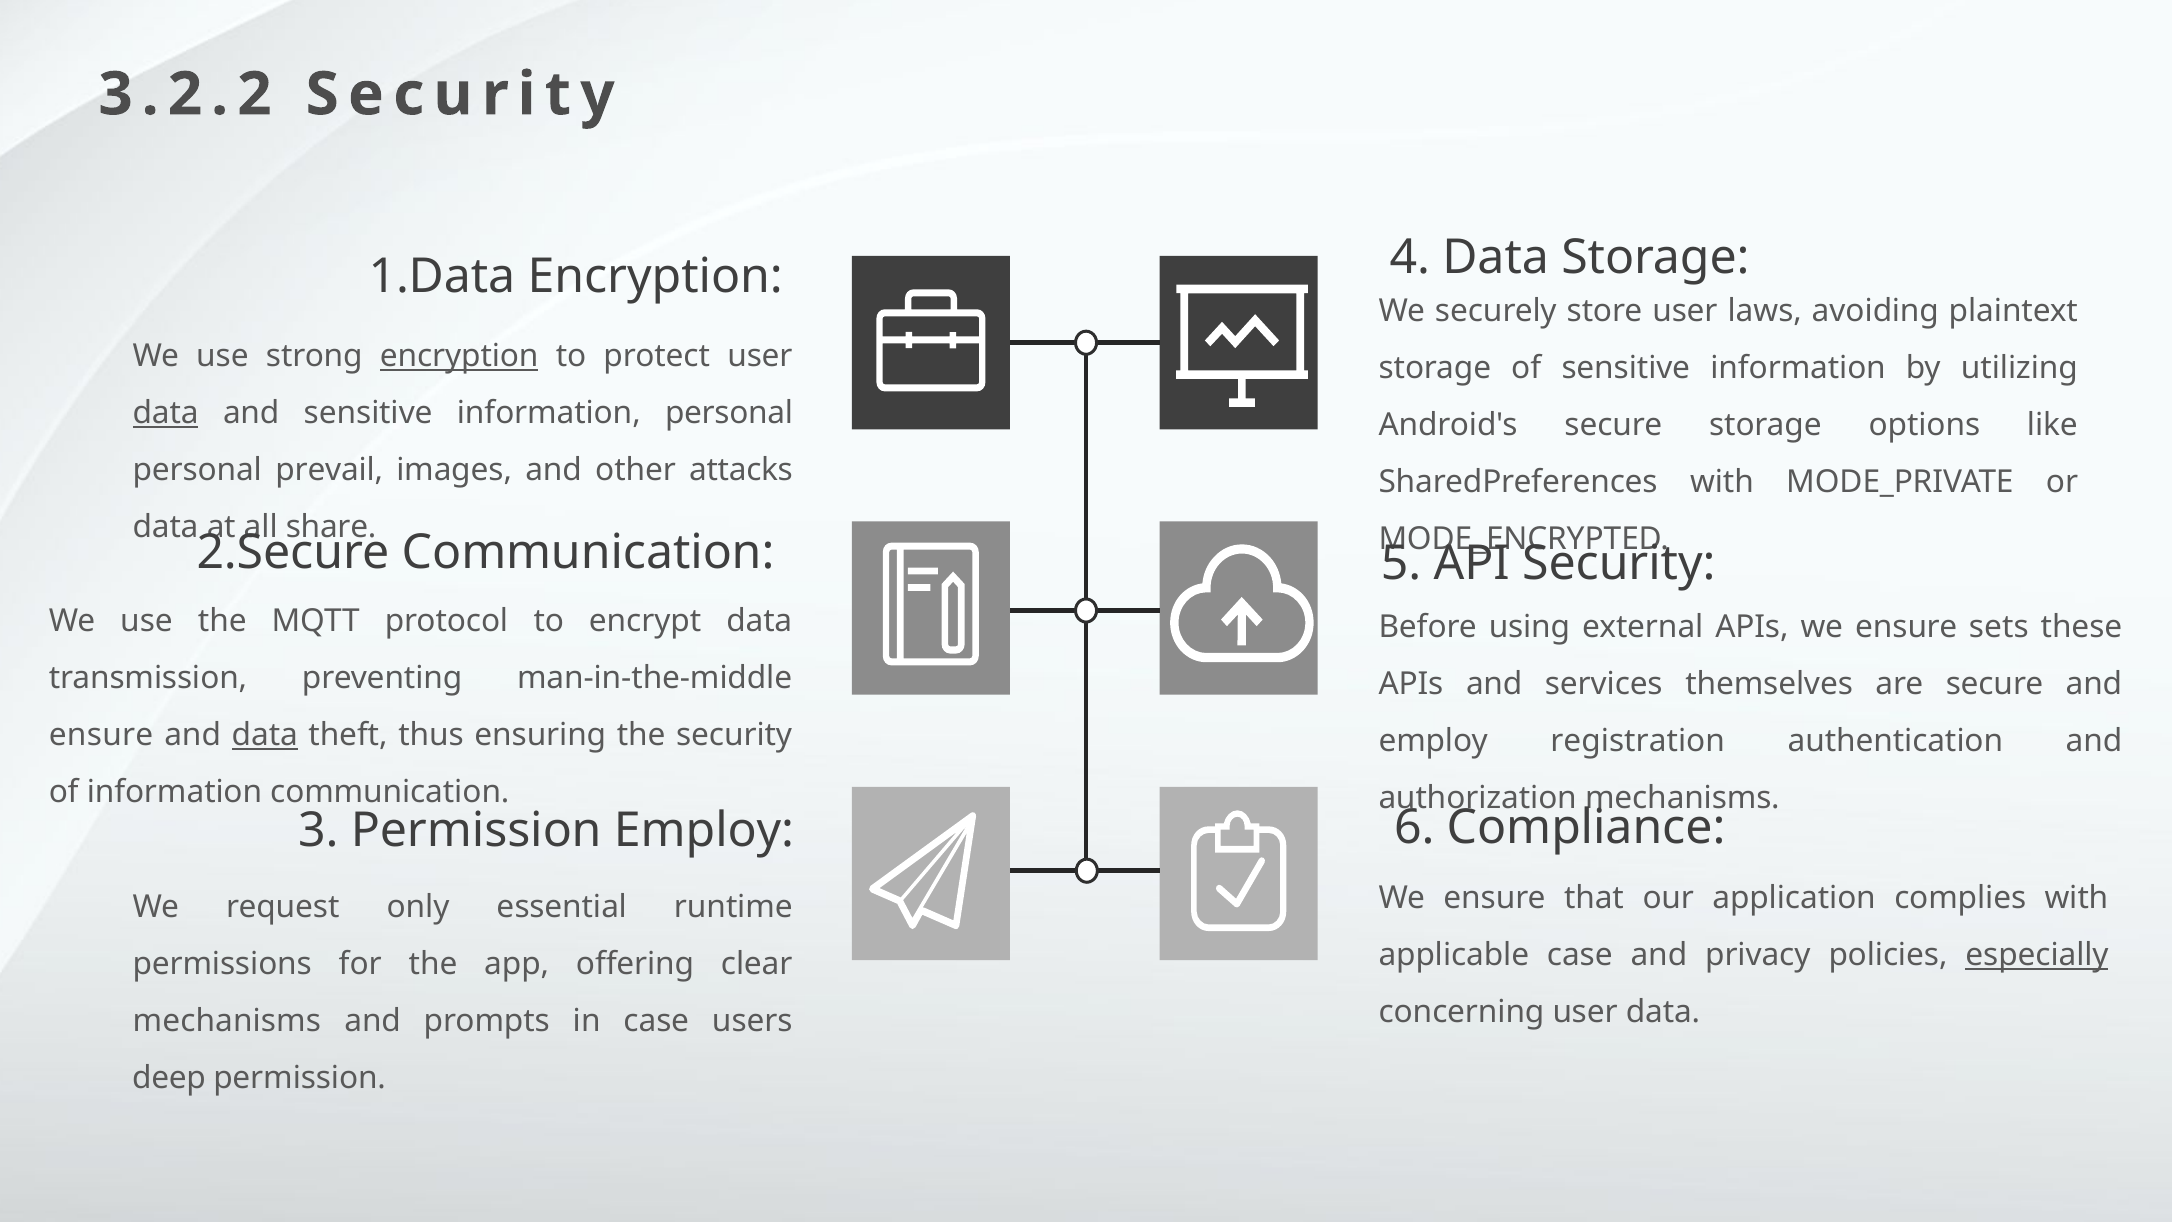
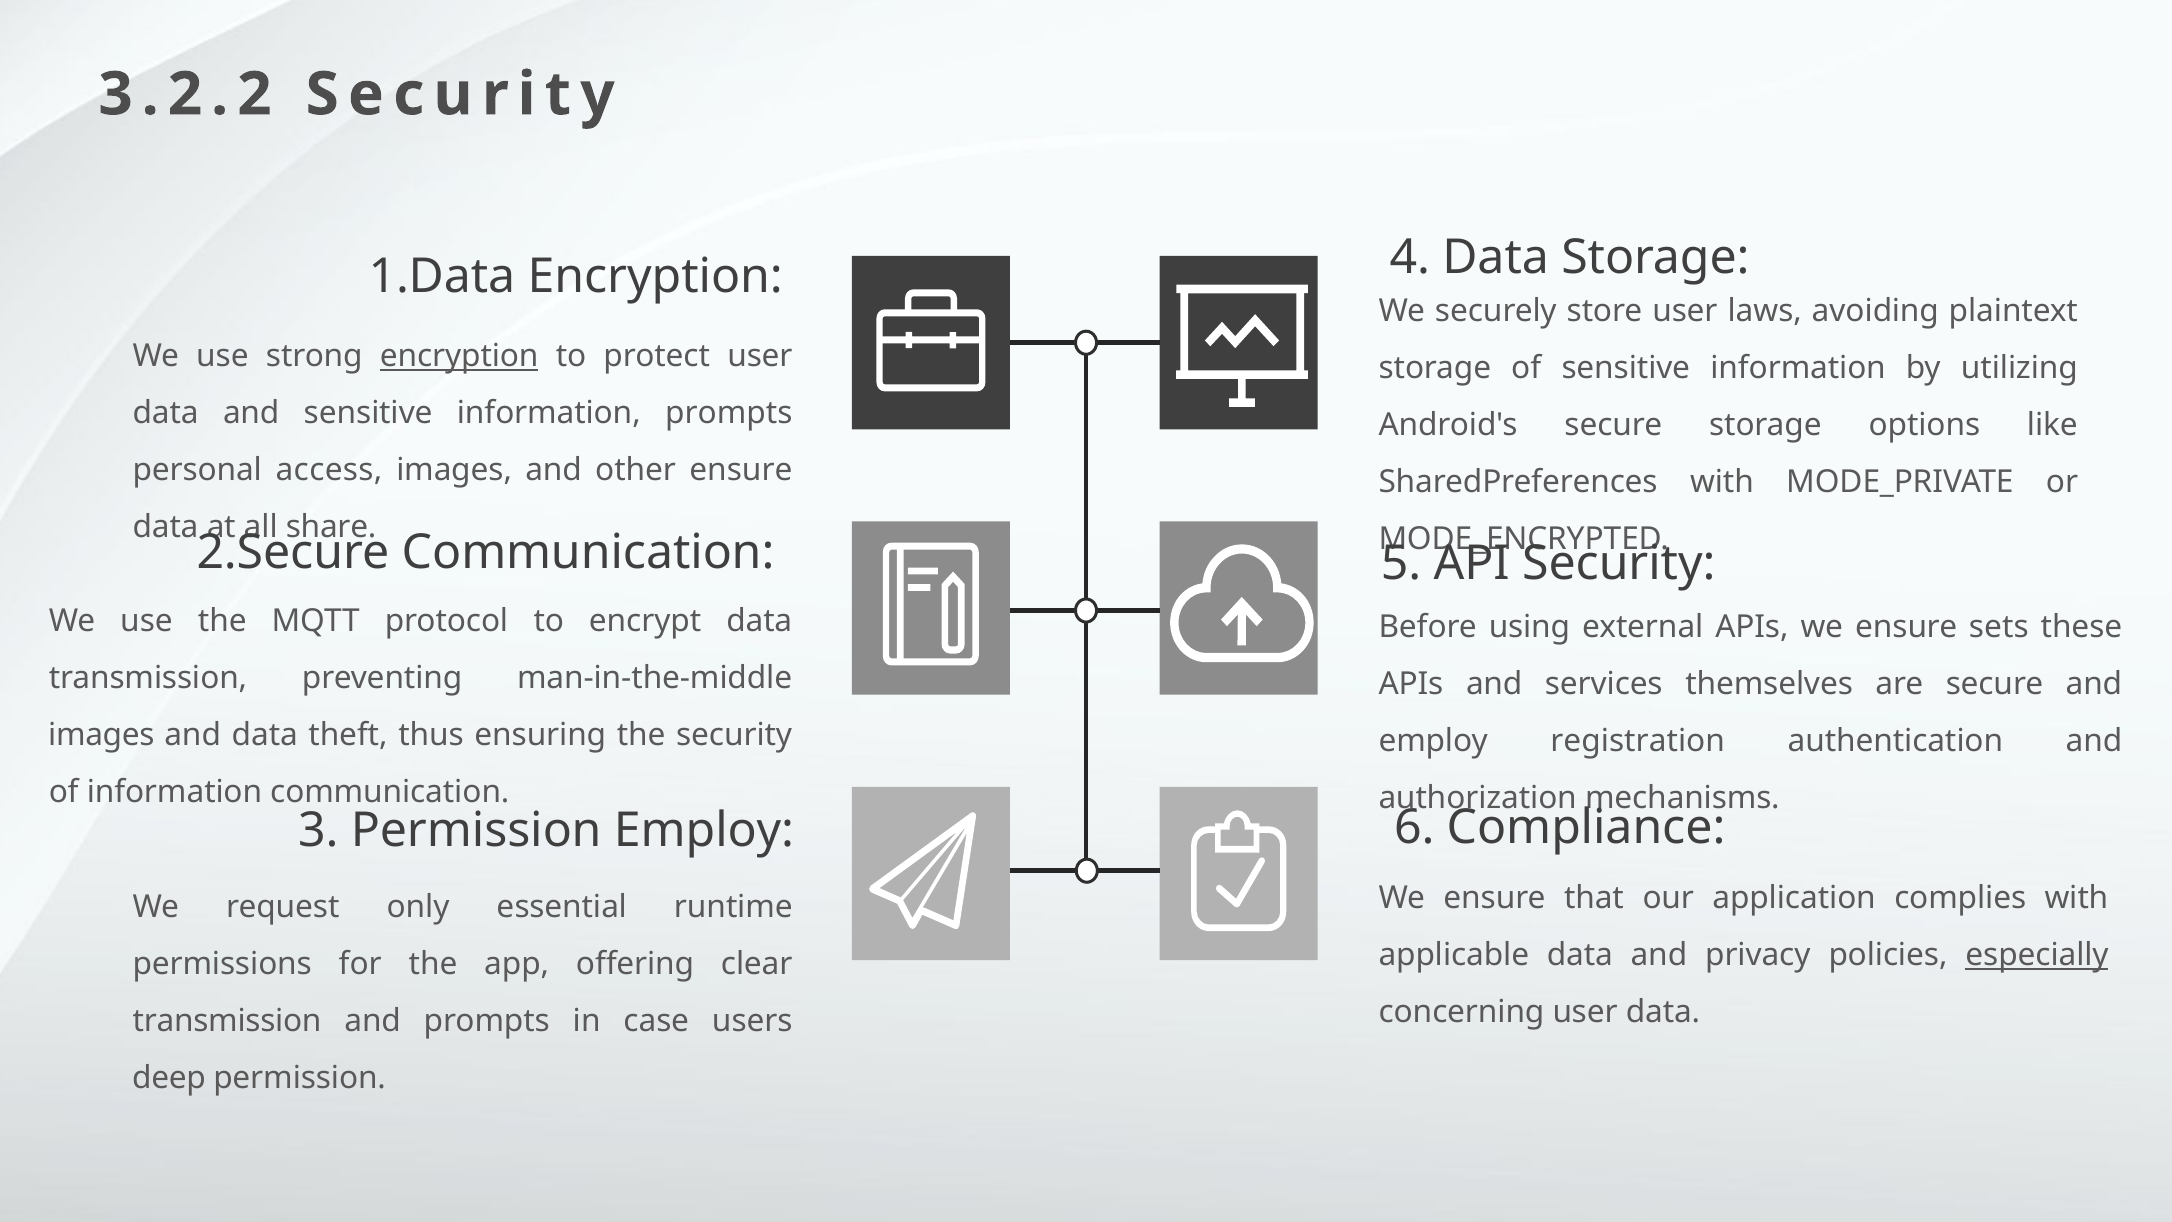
data at (166, 413) underline: present -> none
information personal: personal -> prompts
prevail: prevail -> access
other attacks: attacks -> ensure
ensure at (101, 735): ensure -> images
data at (265, 735) underline: present -> none
applicable case: case -> data
mechanisms at (227, 1021): mechanisms -> transmission
